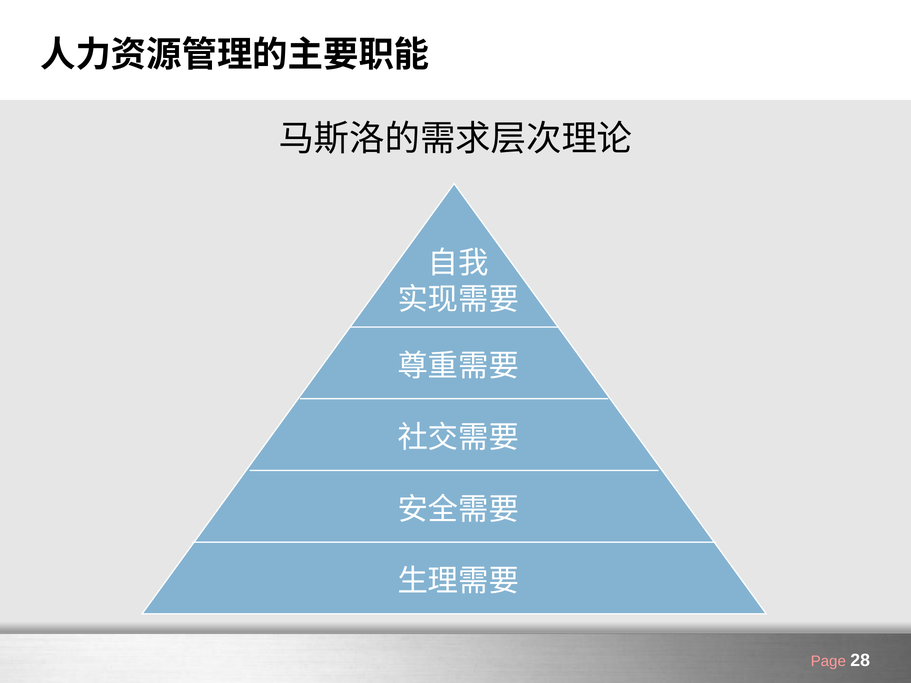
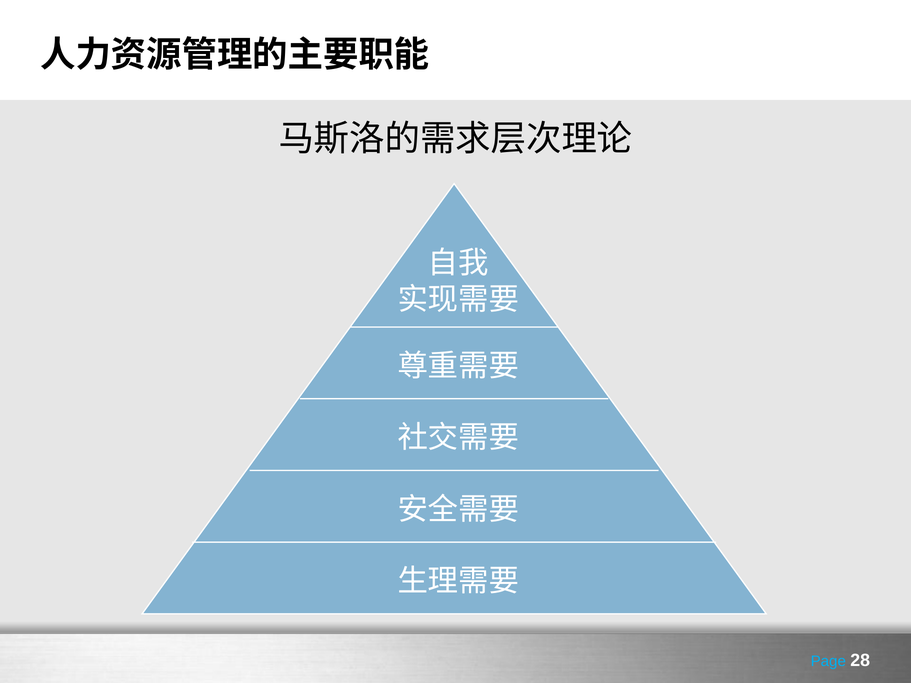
Page colour: pink -> light blue
